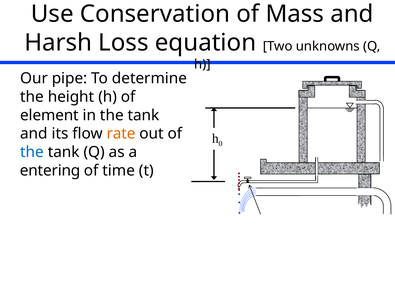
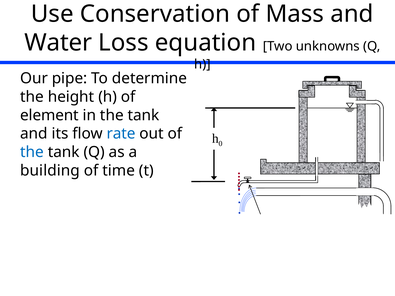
Harsh: Harsh -> Water
rate colour: orange -> blue
entering: entering -> building
